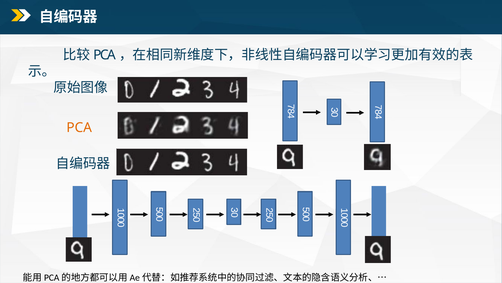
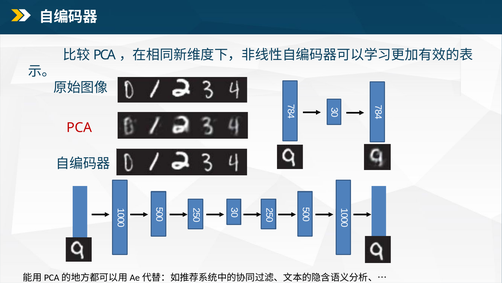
PCA at (79, 127) colour: orange -> red
